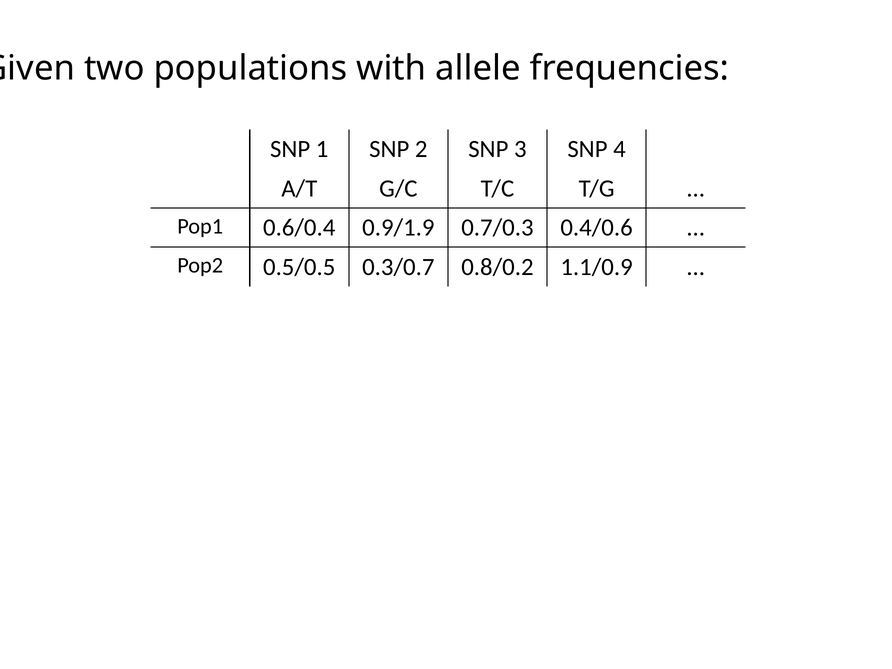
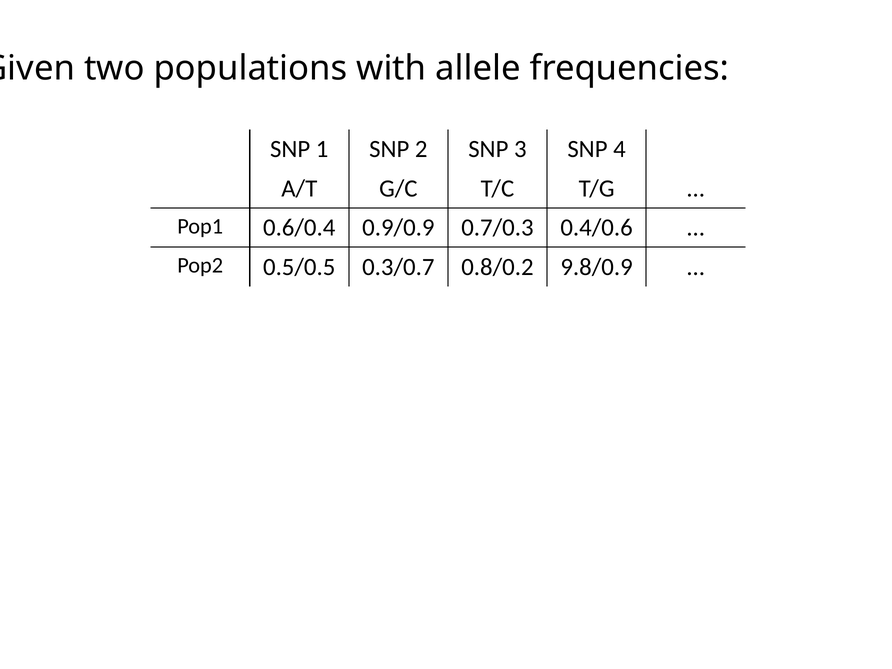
0.9/1.9: 0.9/1.9 -> 0.9/0.9
1.1/0.9: 1.1/0.9 -> 9.8/0.9
